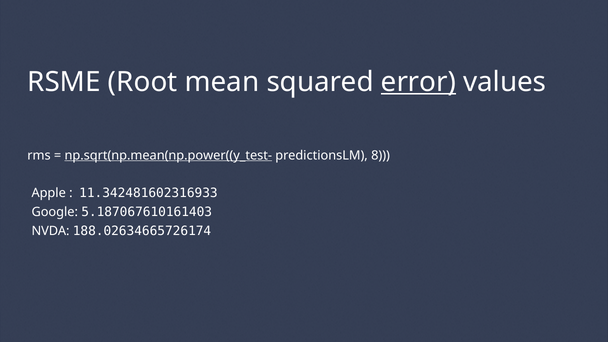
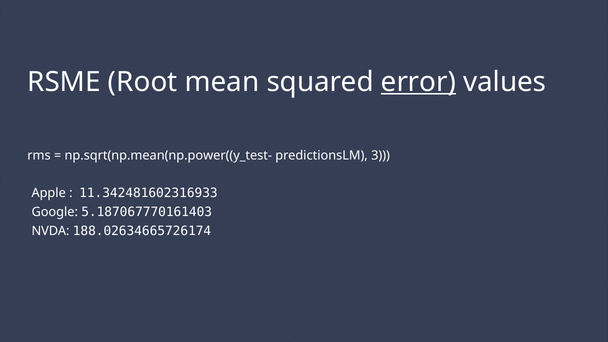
np.sqrt(np.mean(np.power((y_test- underline: present -> none
8: 8 -> 3
5.187067610161403: 5.187067610161403 -> 5.187067770161403
